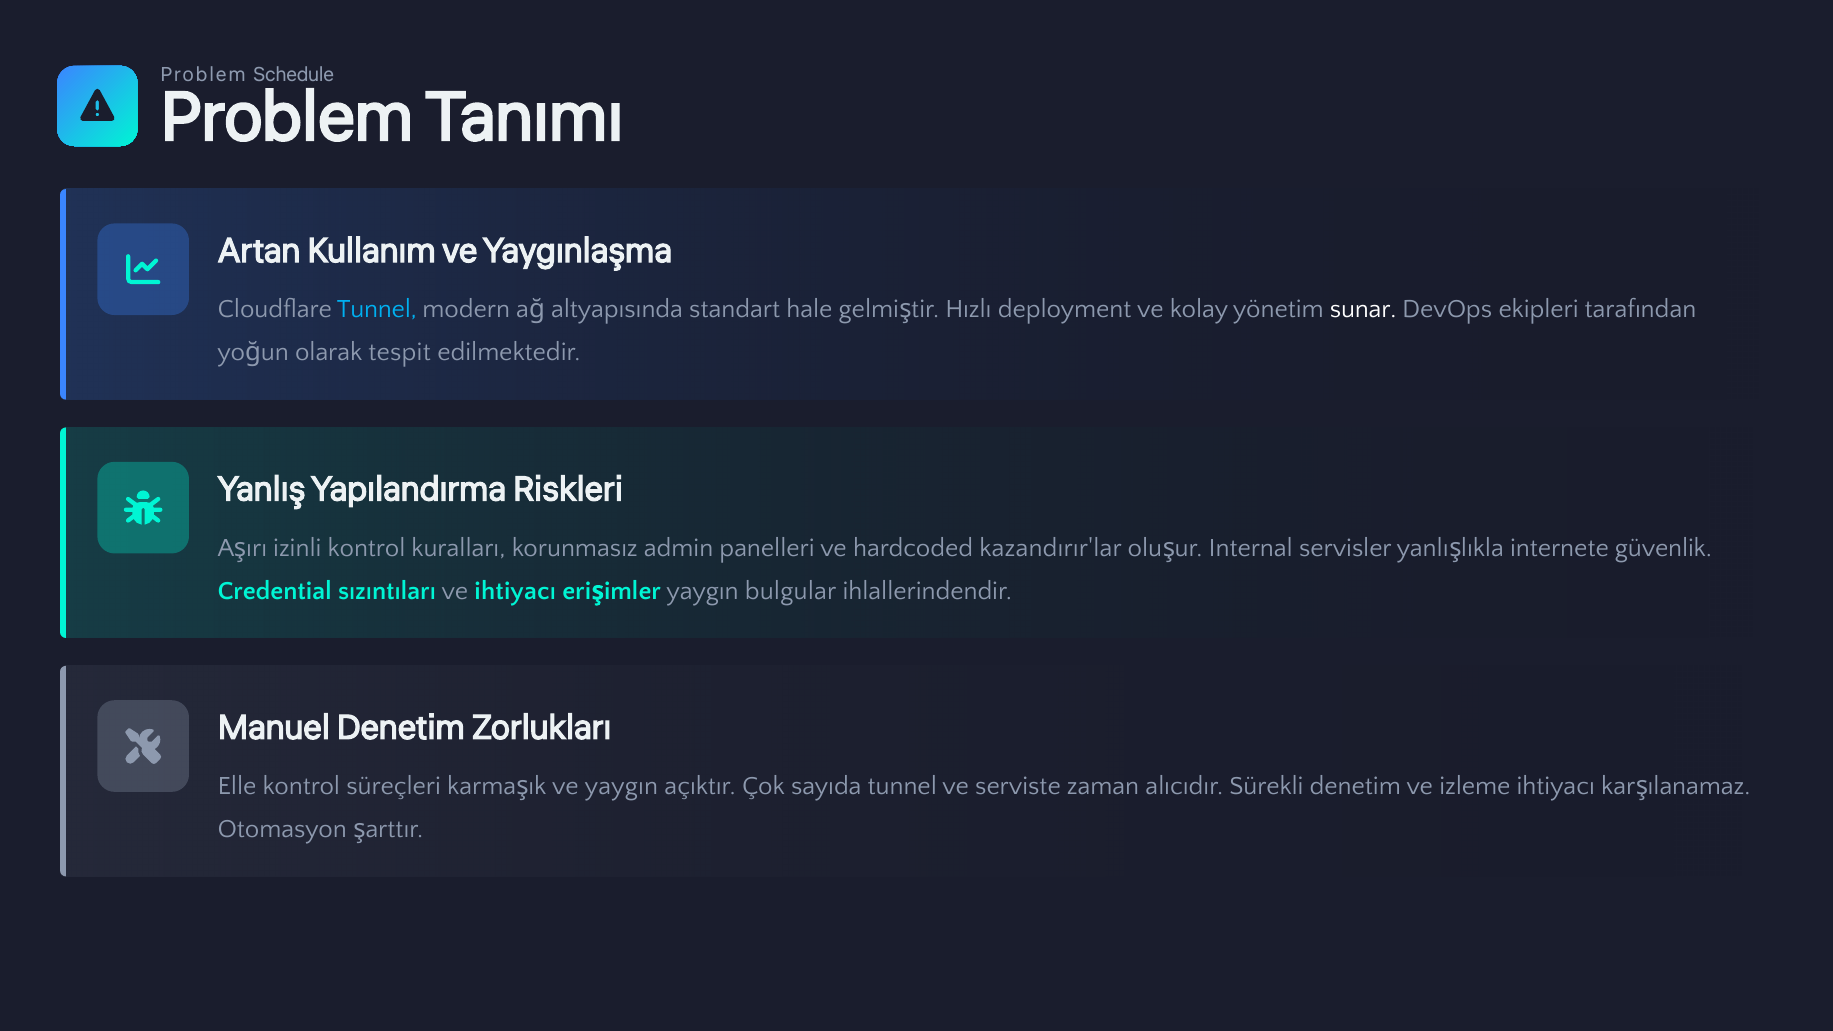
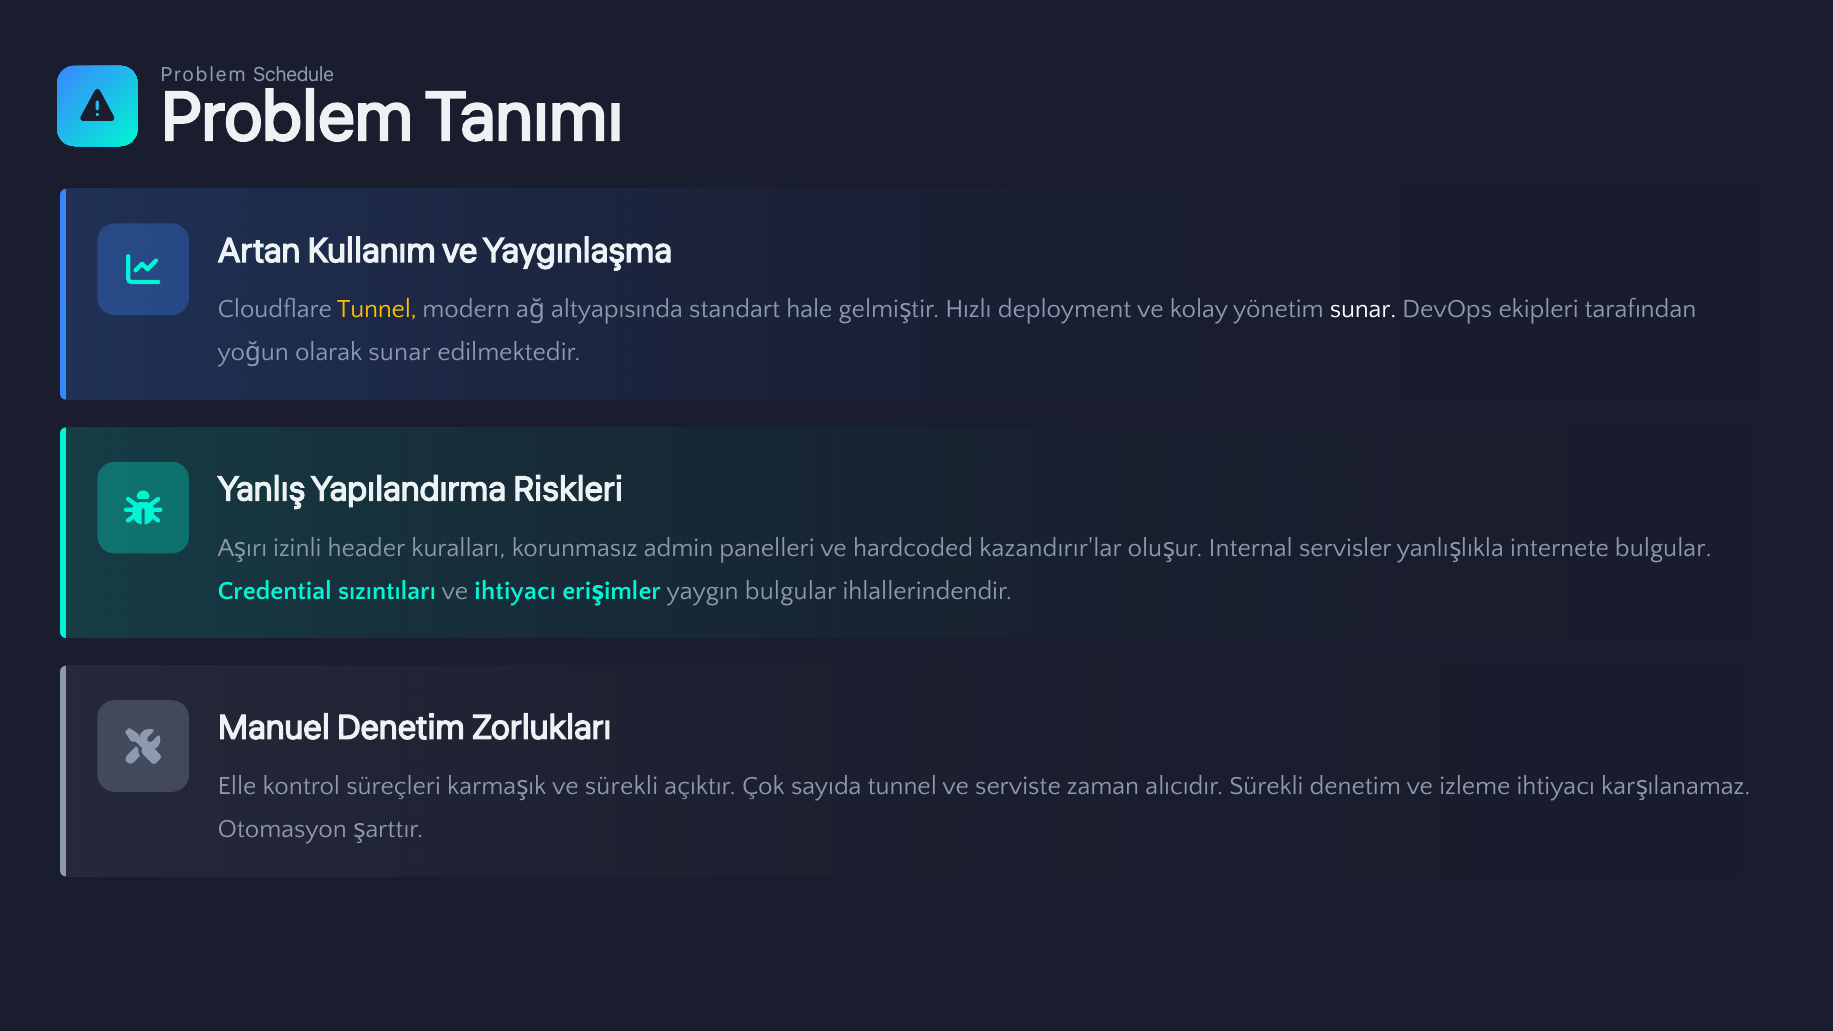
Tunnel at (377, 309) colour: light blue -> yellow
olarak tespit: tespit -> sunar
izinli kontrol: kontrol -> header
internete güvenlik: güvenlik -> bulgular
ve yaygın: yaygın -> sürekli
